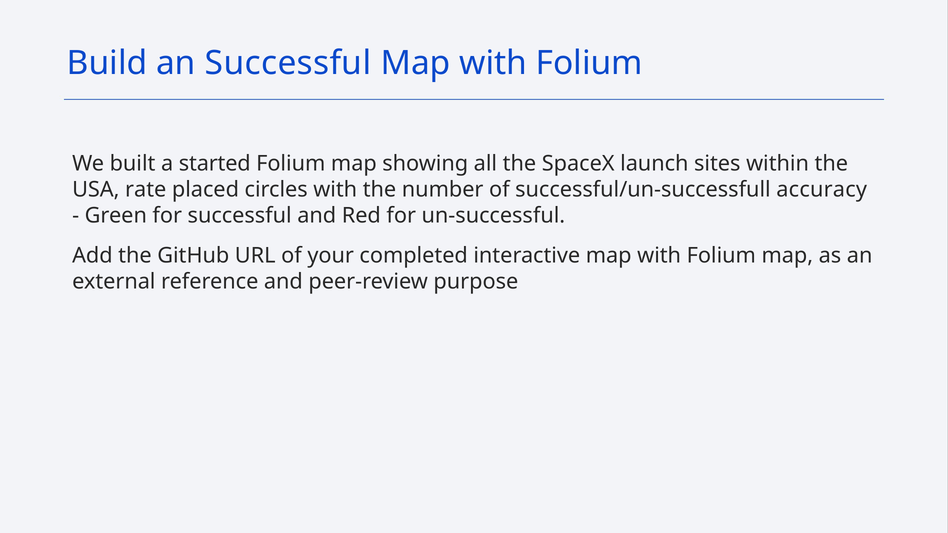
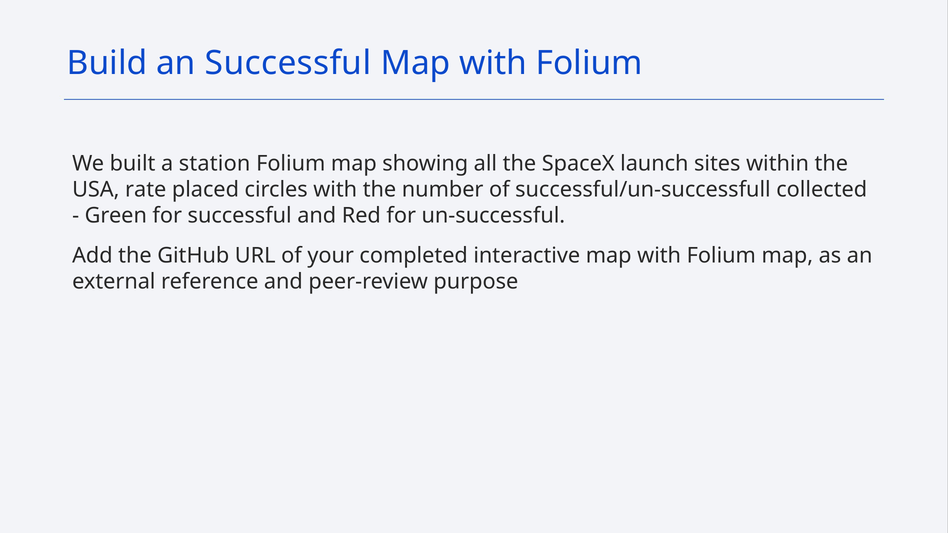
started: started -> station
accuracy: accuracy -> collected
